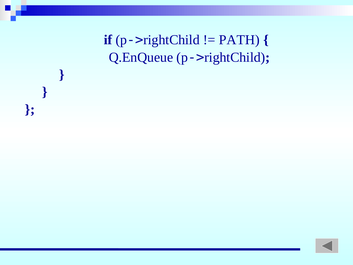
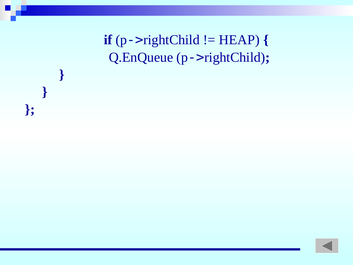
PATH: PATH -> HEAP
